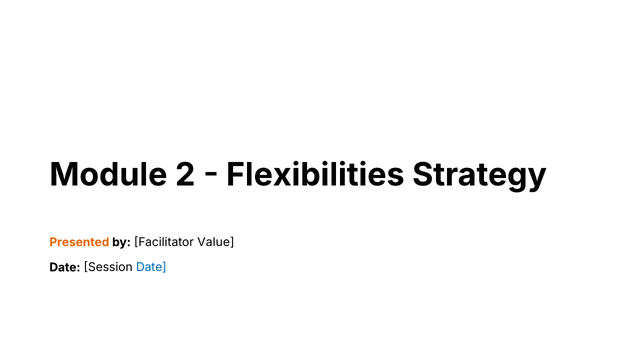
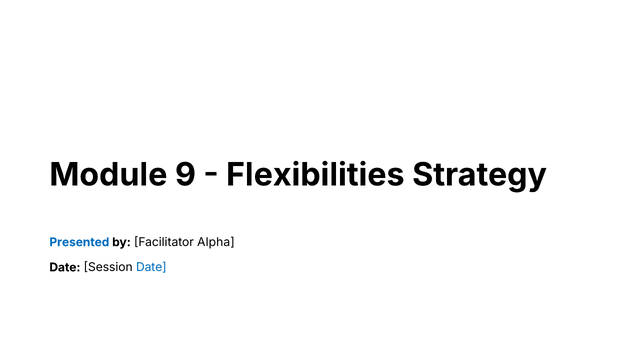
2: 2 -> 9
Presented colour: orange -> blue
Value: Value -> Alpha
